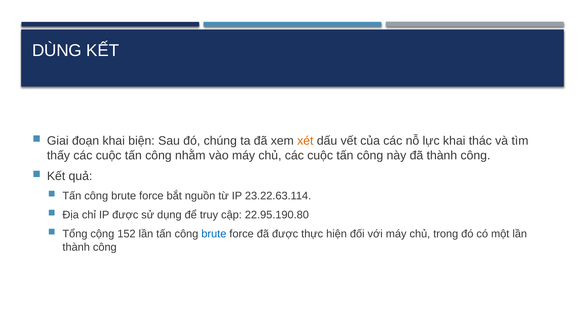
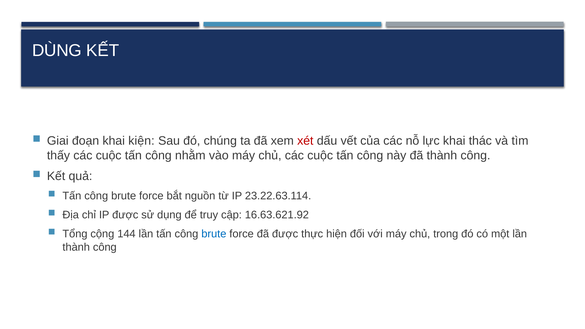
biện: biện -> kiện
xét colour: orange -> red
22.95.190.80: 22.95.190.80 -> 16.63.621.92
152: 152 -> 144
